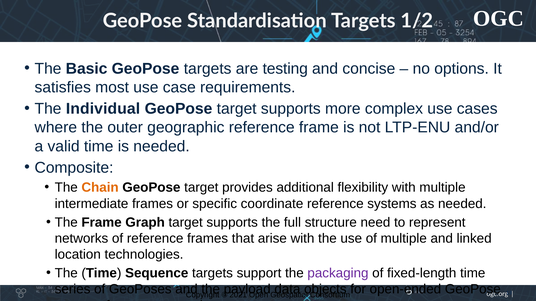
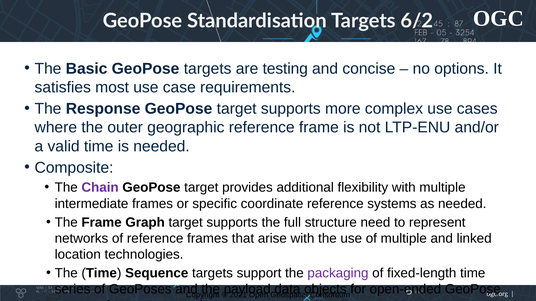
1/2: 1/2 -> 6/2
Individual: Individual -> Response
Chain colour: orange -> purple
